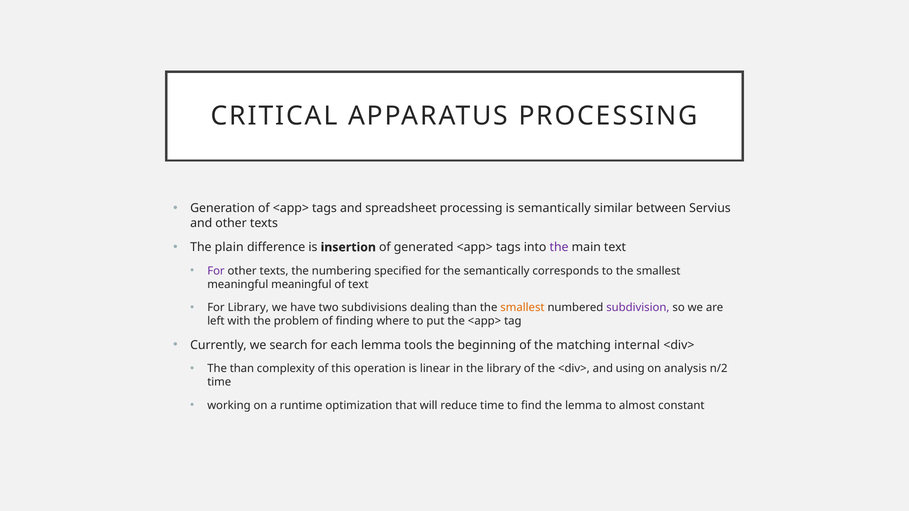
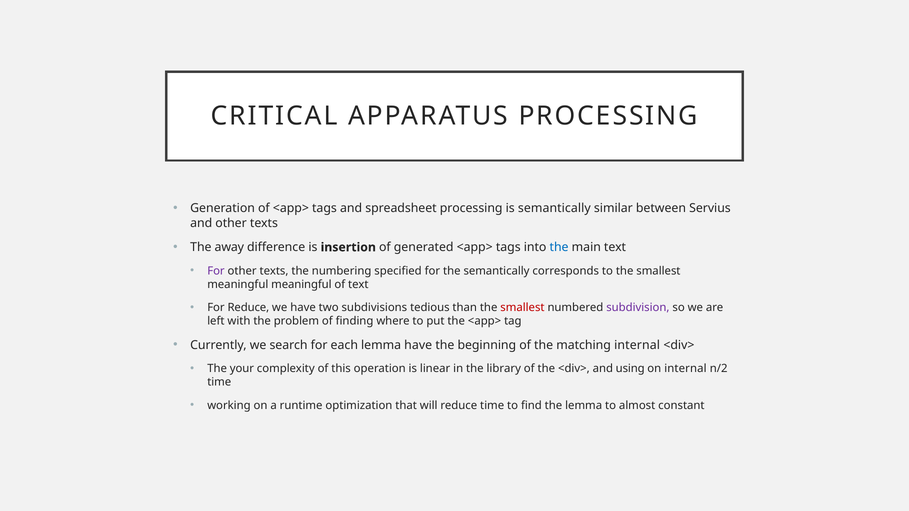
plain: plain -> away
the at (559, 247) colour: purple -> blue
For Library: Library -> Reduce
dealing: dealing -> tedious
smallest at (522, 308) colour: orange -> red
lemma tools: tools -> have
The than: than -> your
on analysis: analysis -> internal
